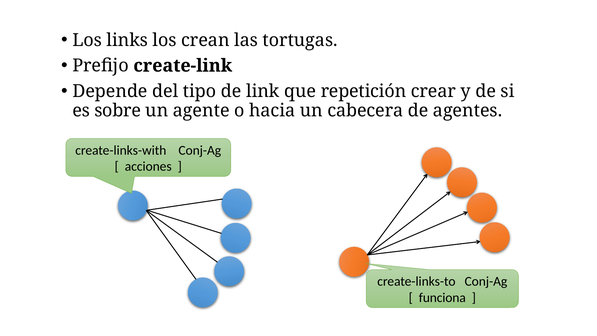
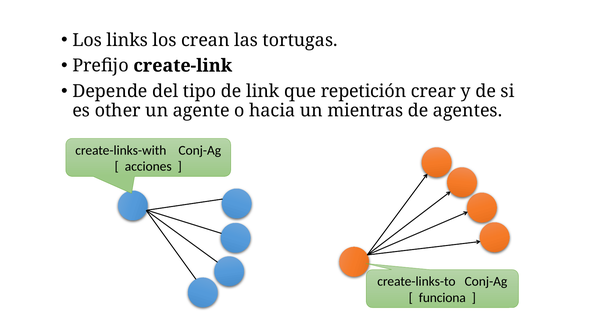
sobre: sobre -> other
cabecera: cabecera -> mientras
